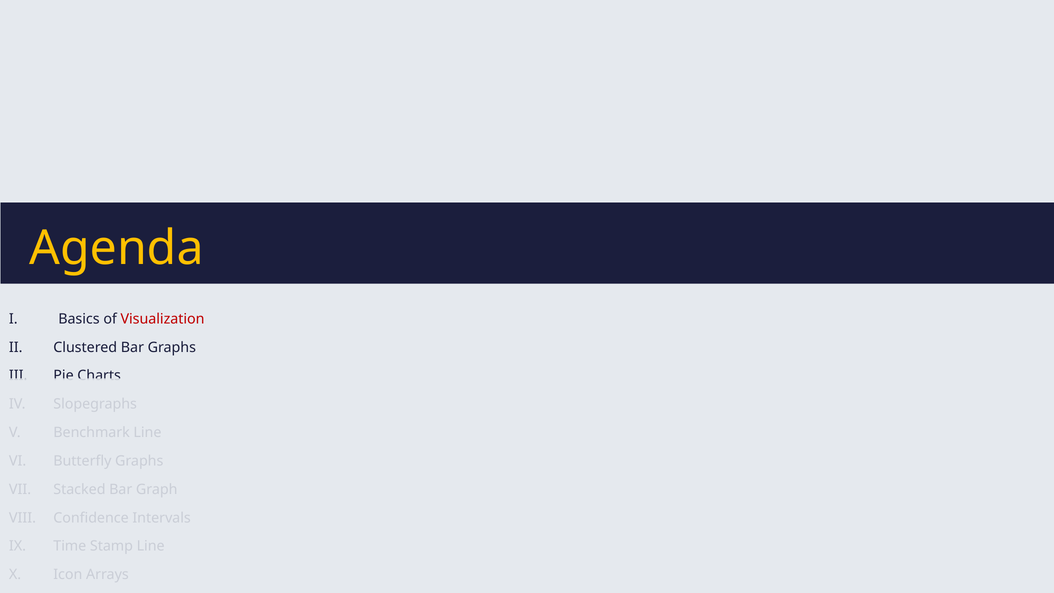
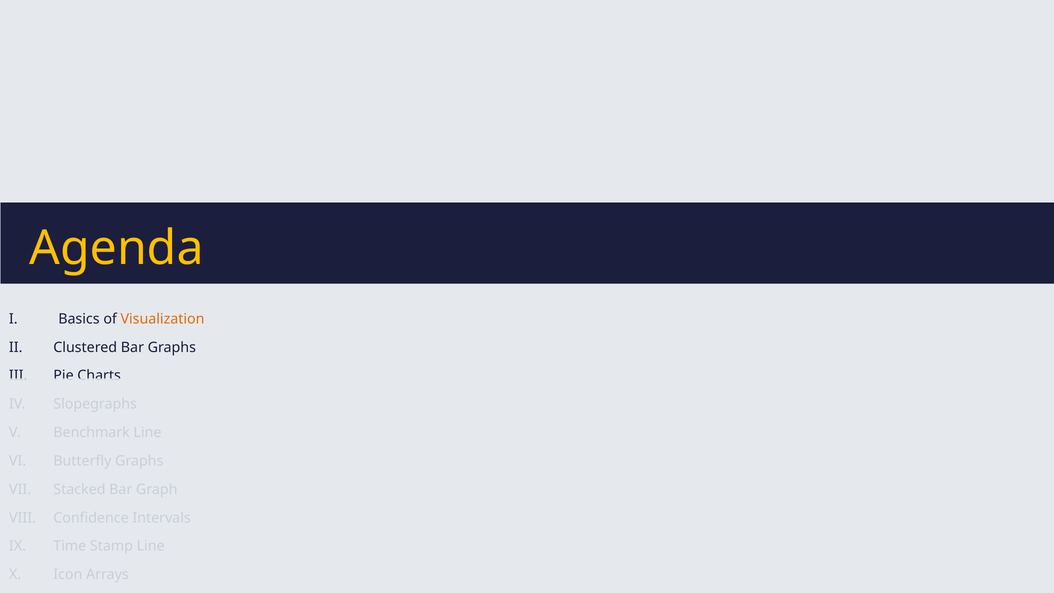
Visualization colour: red -> orange
